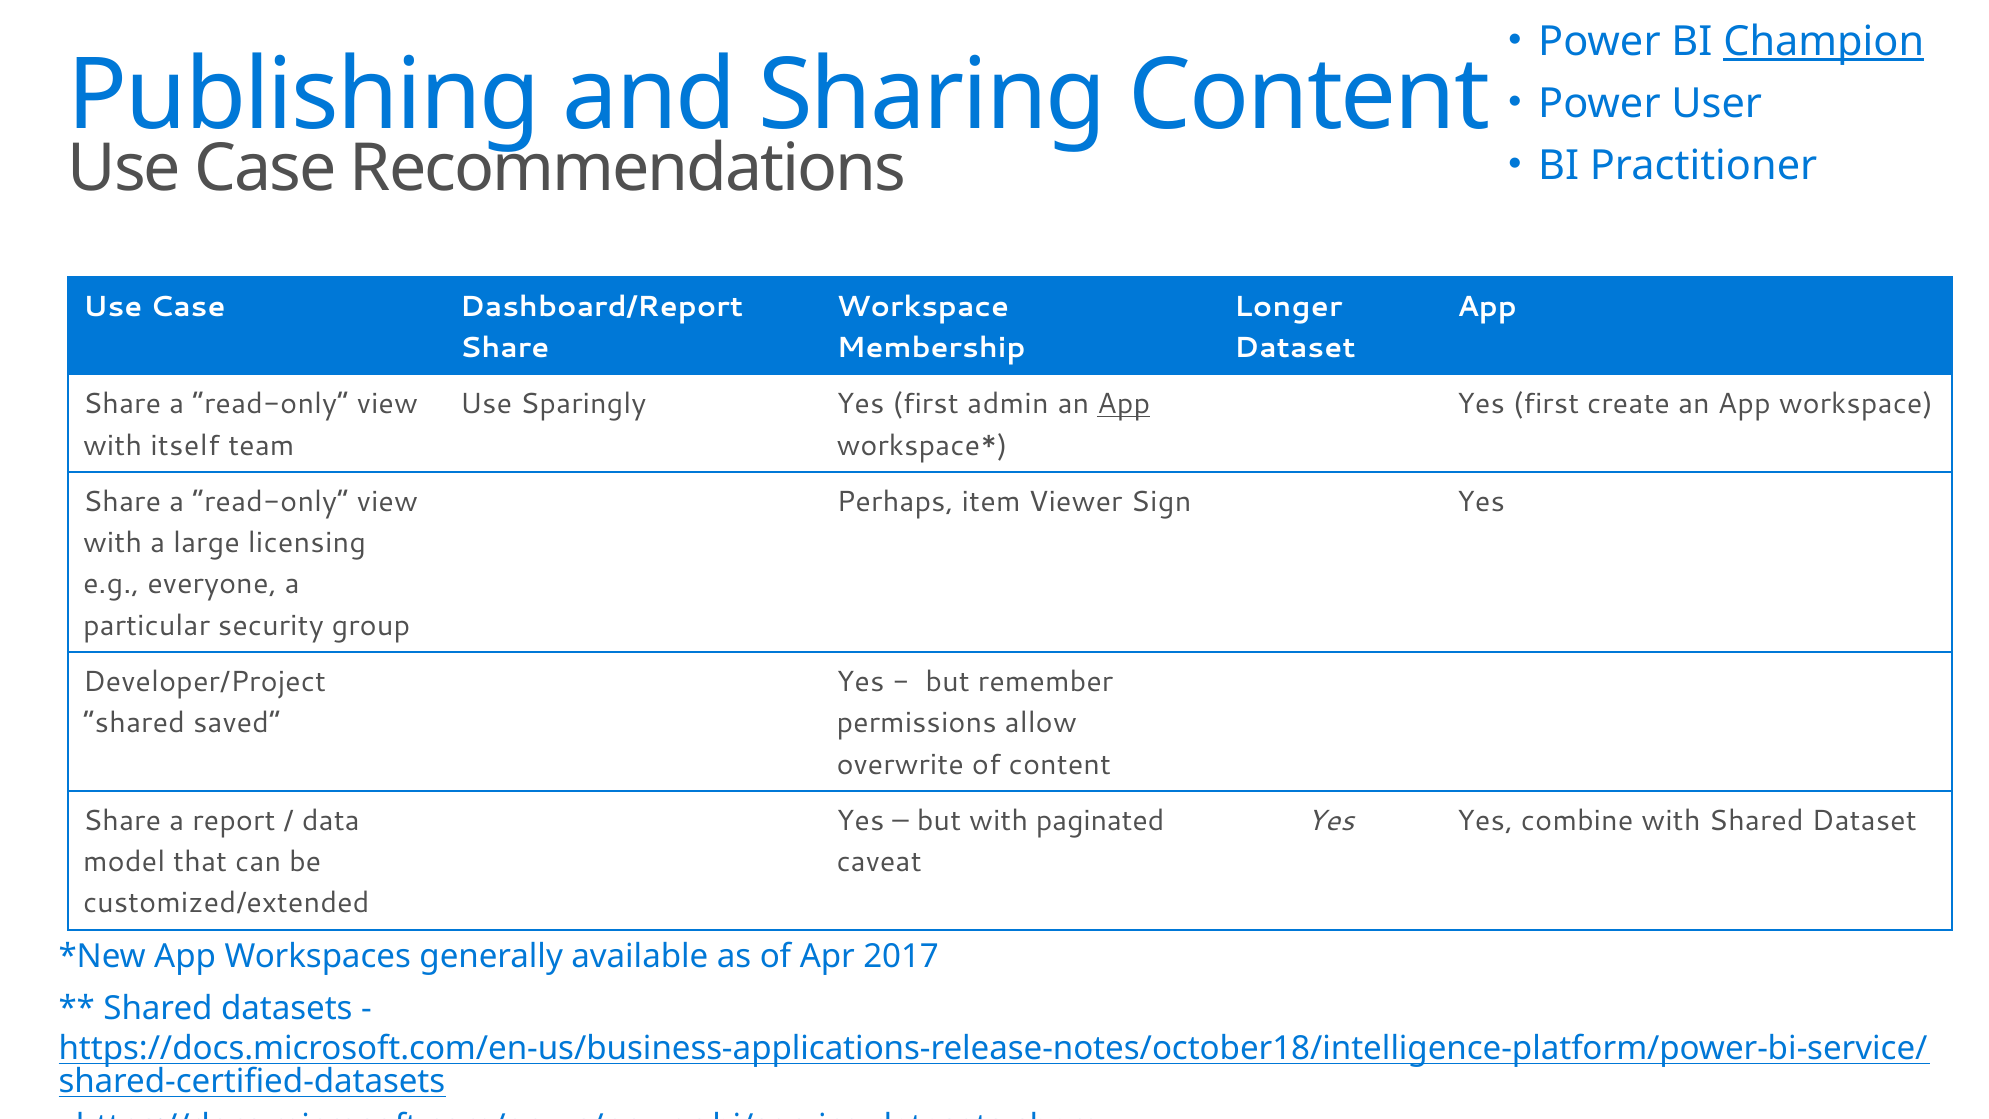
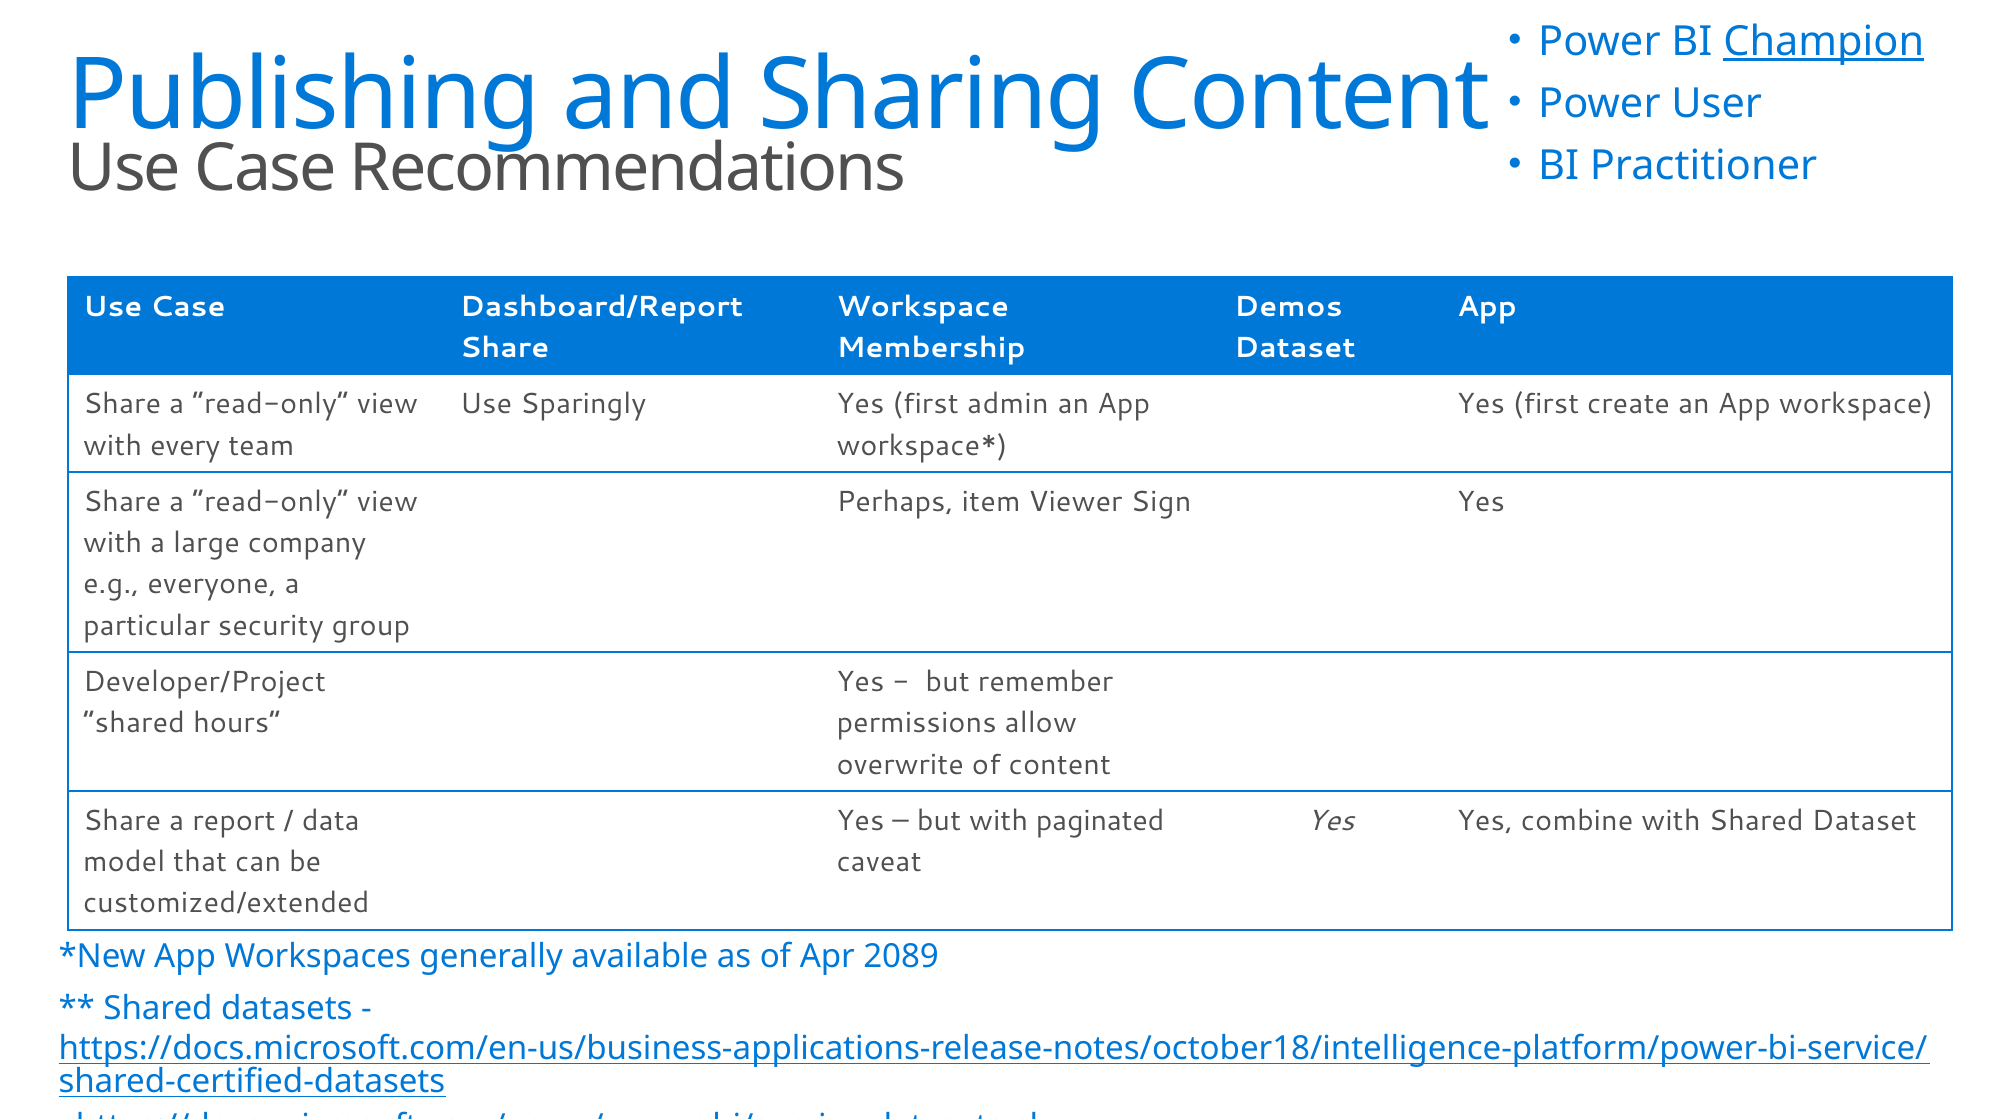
Longer: Longer -> Demos
App at (1124, 404) underline: present -> none
itself: itself -> every
licensing: licensing -> company
saved: saved -> hours
2017: 2017 -> 2089
